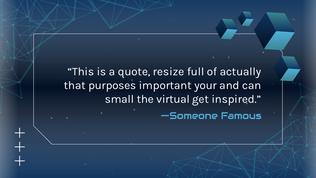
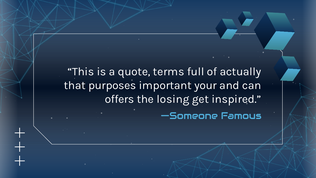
resize: resize -> terms
small: small -> offers
virtual: virtual -> losing
